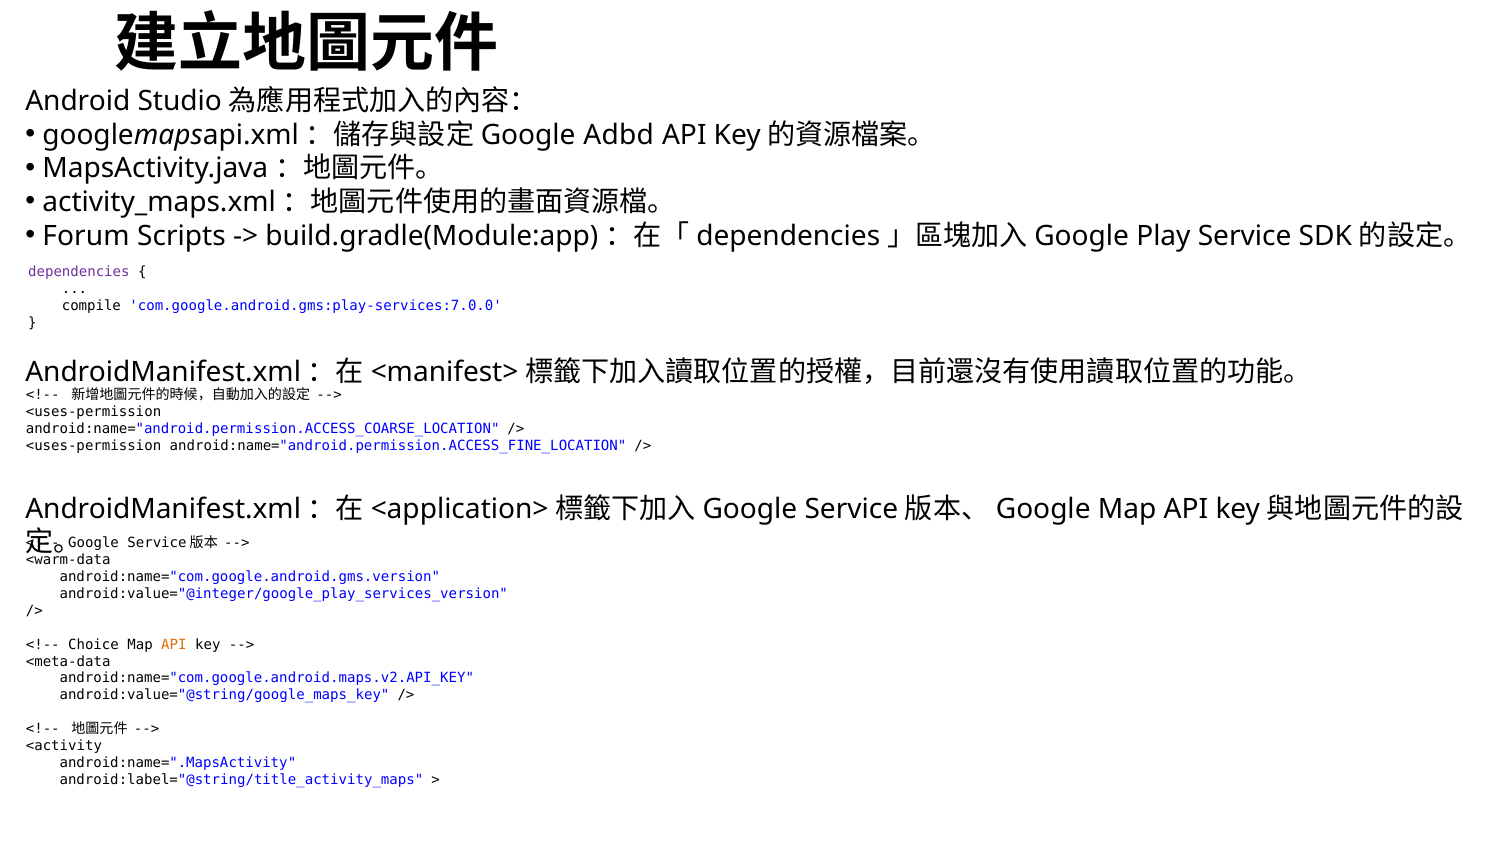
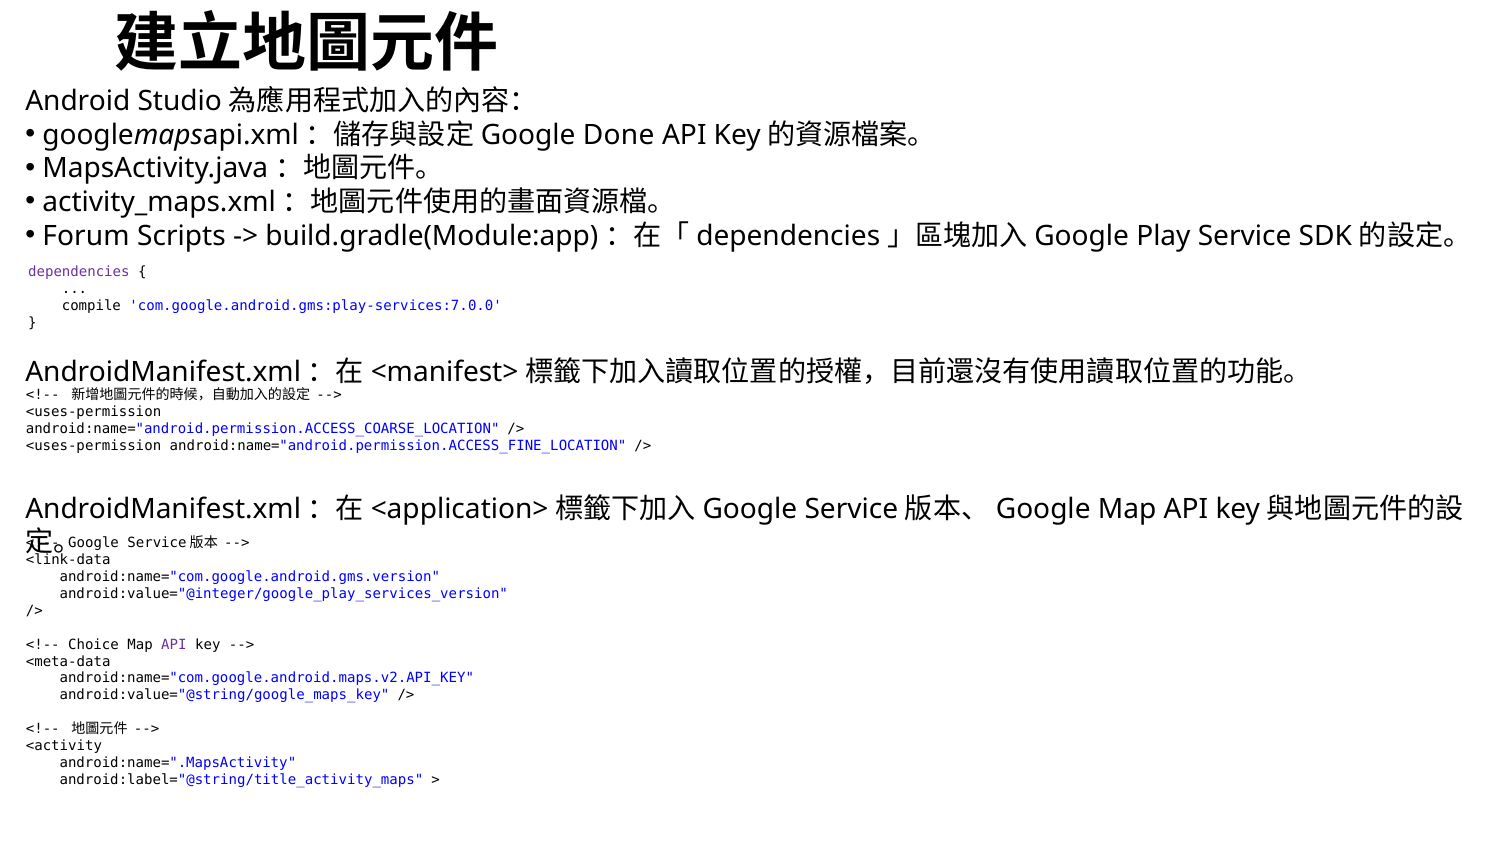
Adbd: Adbd -> Done
<warm-data: <warm-data -> <link-data
API at (174, 645) colour: orange -> purple
